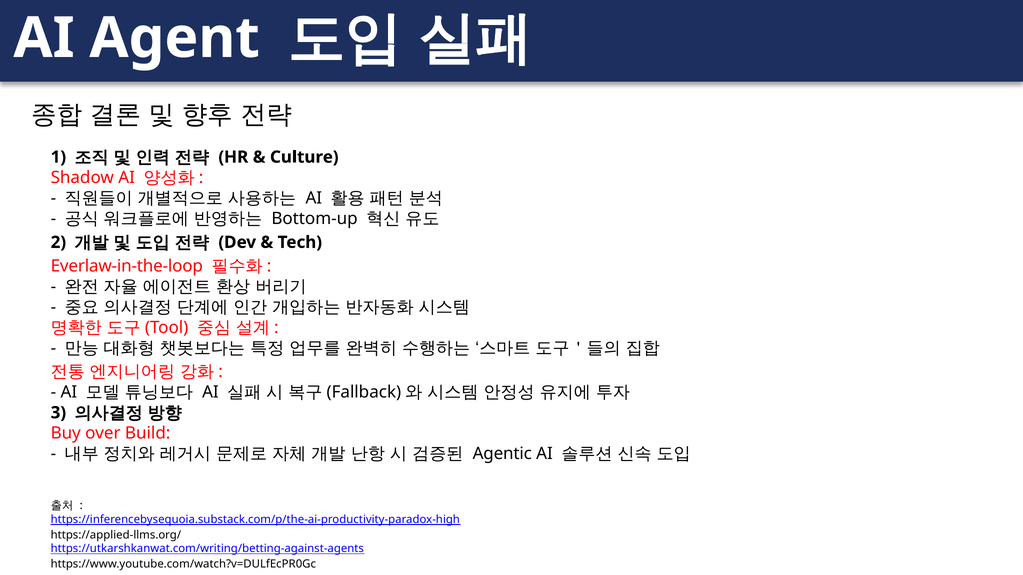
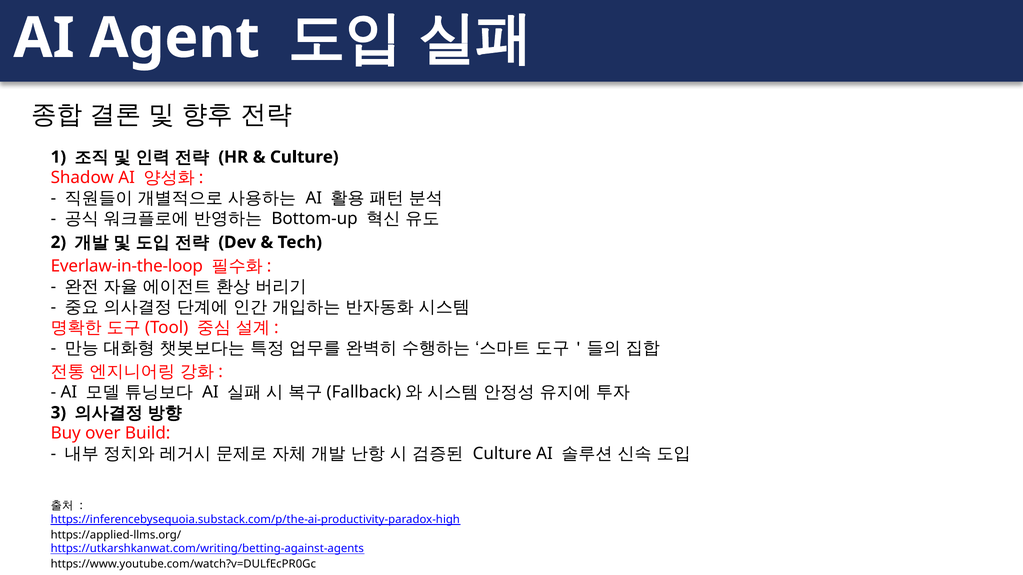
Agentic at (502, 454): Agentic -> Culture
